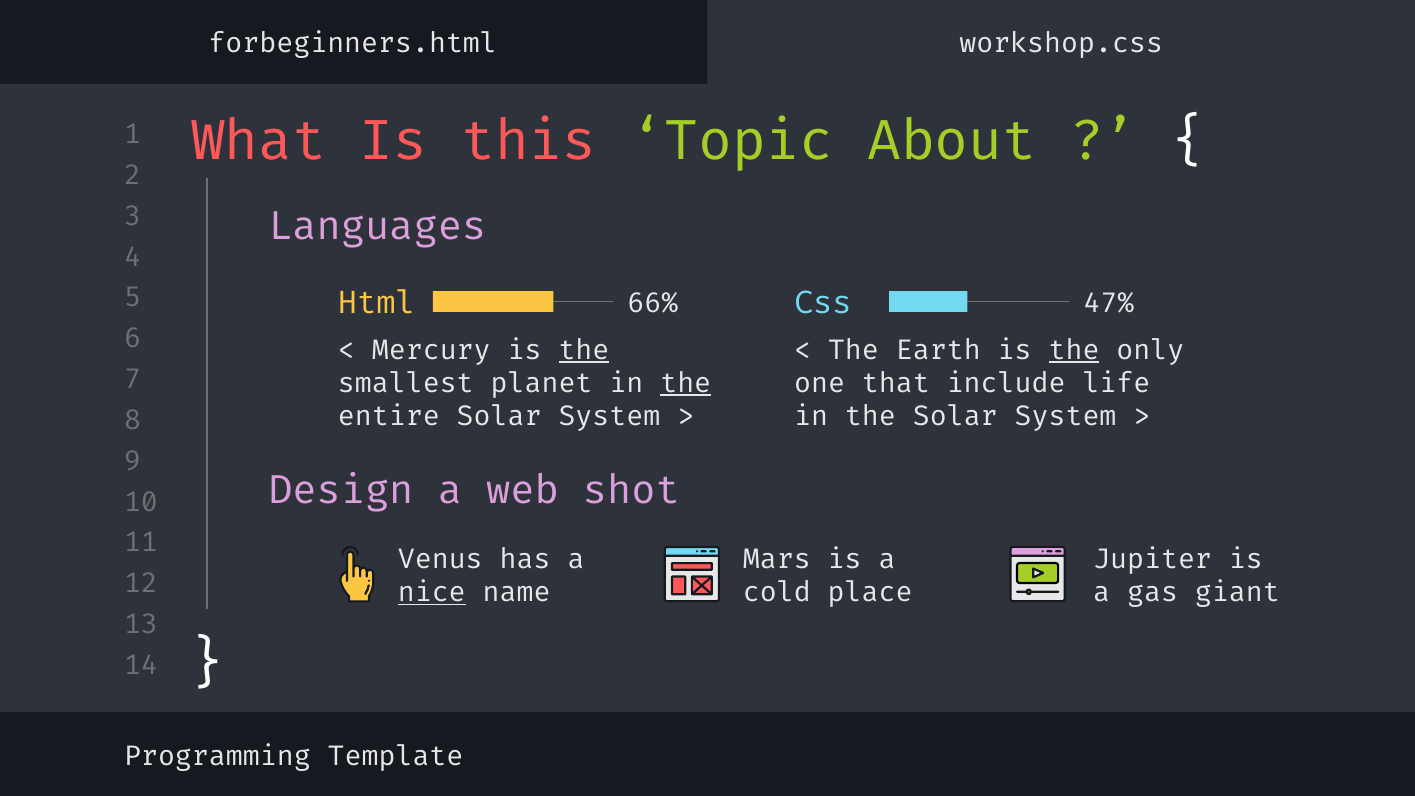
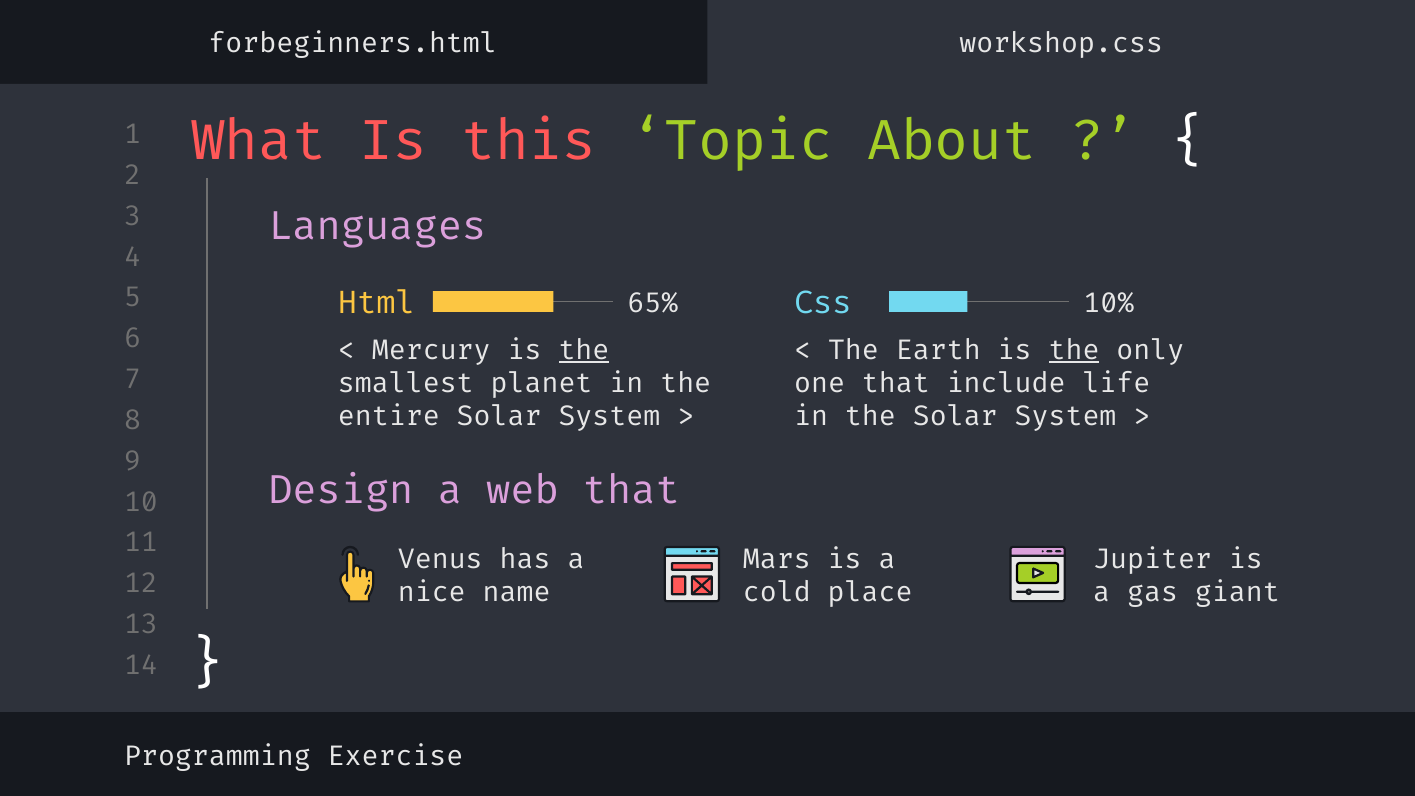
66%: 66% -> 65%
47%: 47% -> 10%
the at (686, 383) underline: present -> none
web shot: shot -> that
nice underline: present -> none
Template: Template -> Exercise
